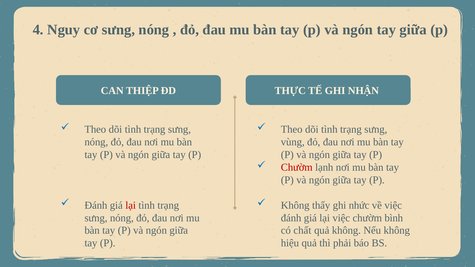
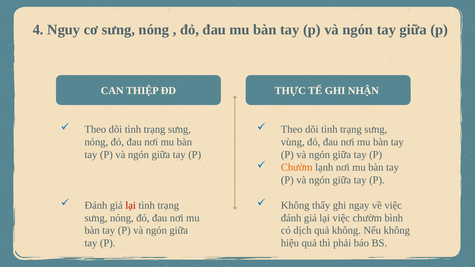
Chườm at (297, 167) colour: red -> orange
nhức: nhức -> ngay
chất: chất -> dịch
